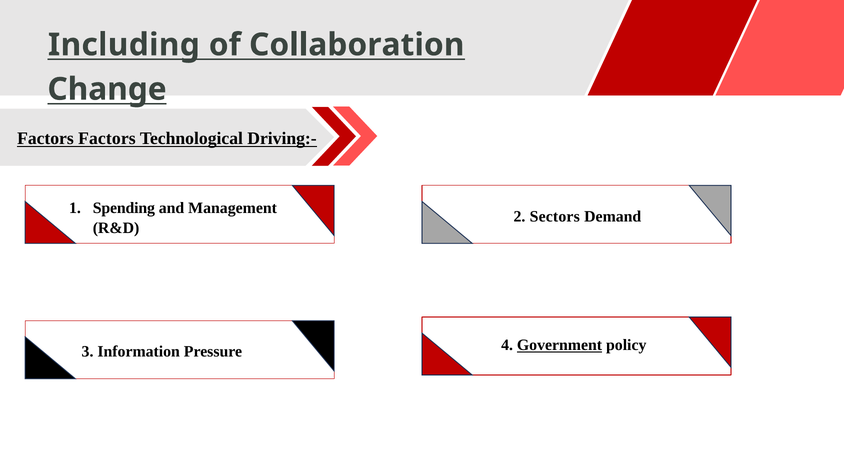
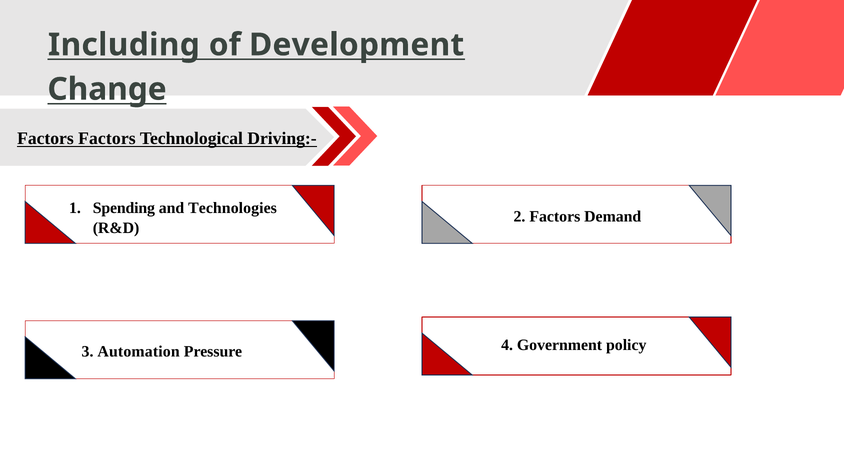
Collaboration: Collaboration -> Development
Management: Management -> Technologies
2 Sectors: Sectors -> Factors
Information: Information -> Automation
Government underline: present -> none
